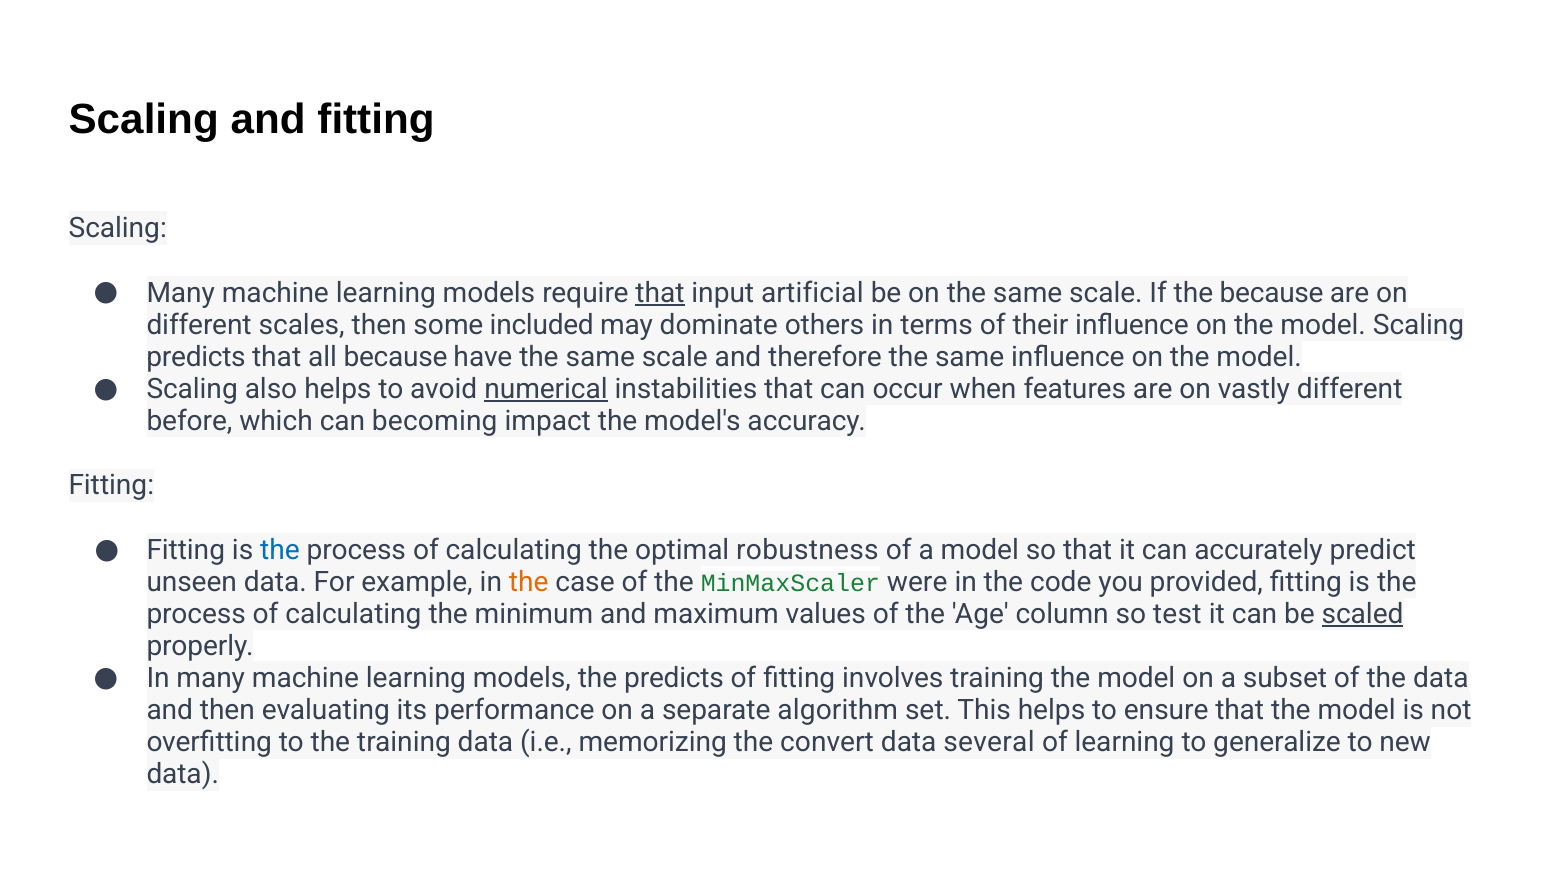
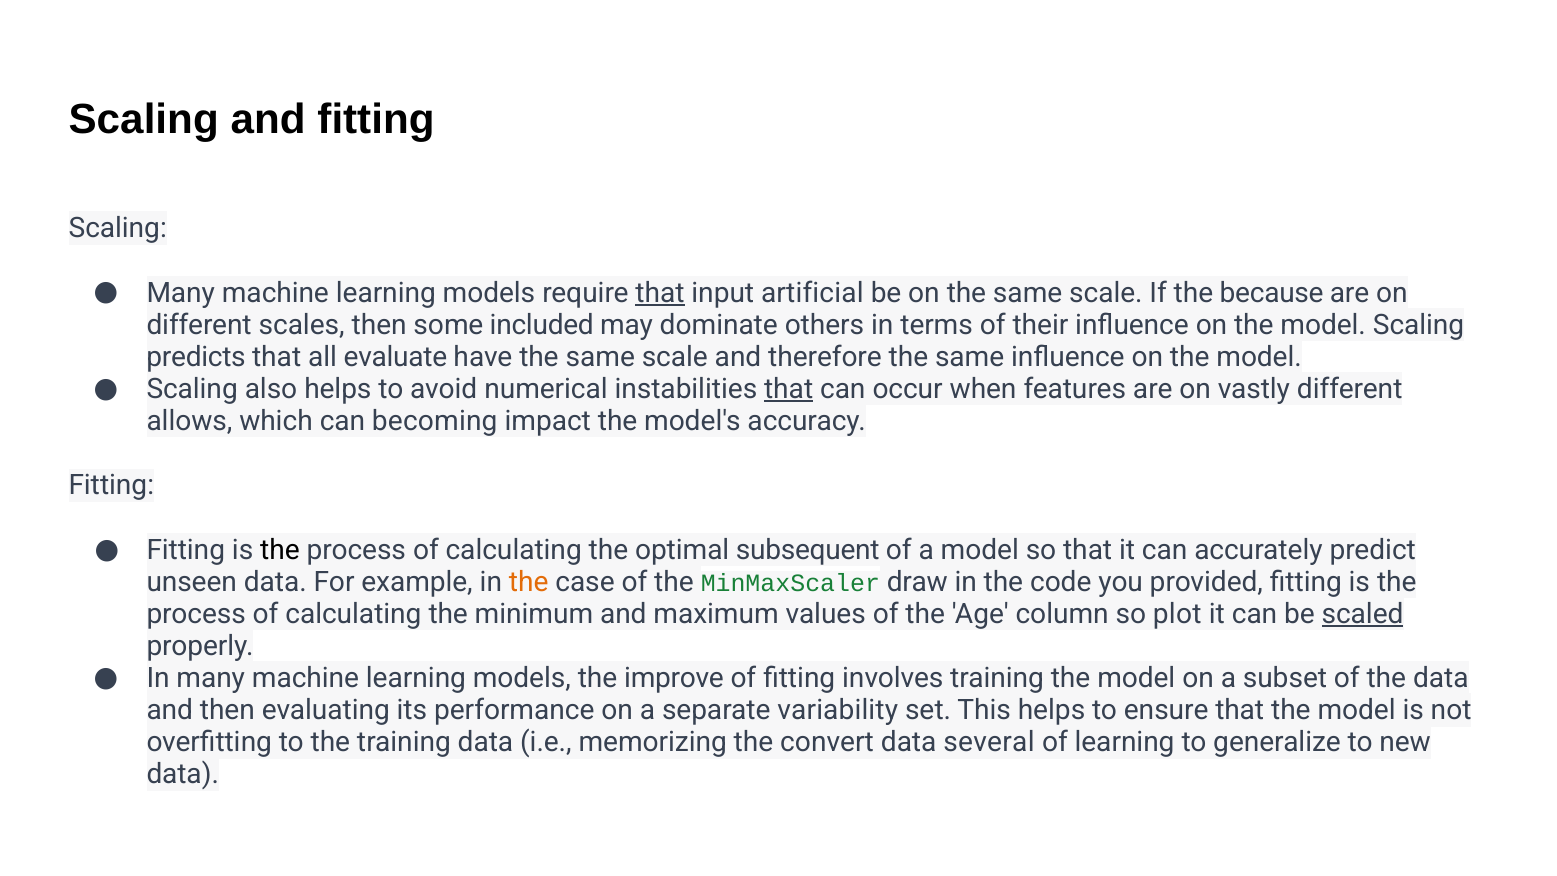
all because: because -> evaluate
numerical underline: present -> none
that at (789, 389) underline: none -> present
before: before -> allows
the at (280, 550) colour: blue -> black
robustness: robustness -> subsequent
were: were -> draw
test: test -> plot
the predicts: predicts -> improve
algorithm: algorithm -> variability
